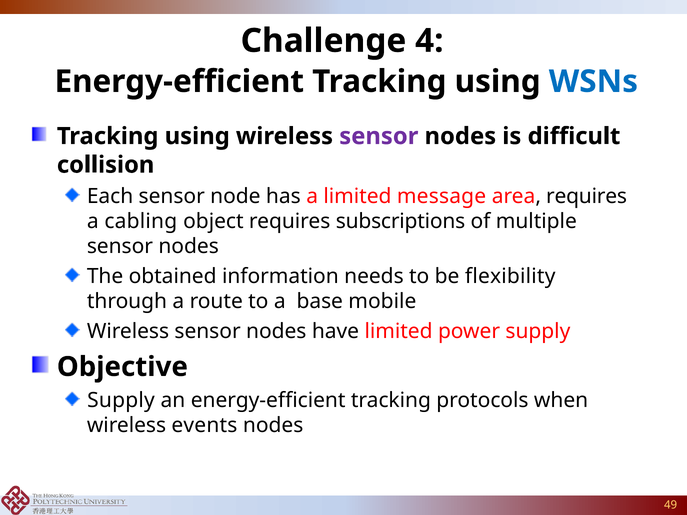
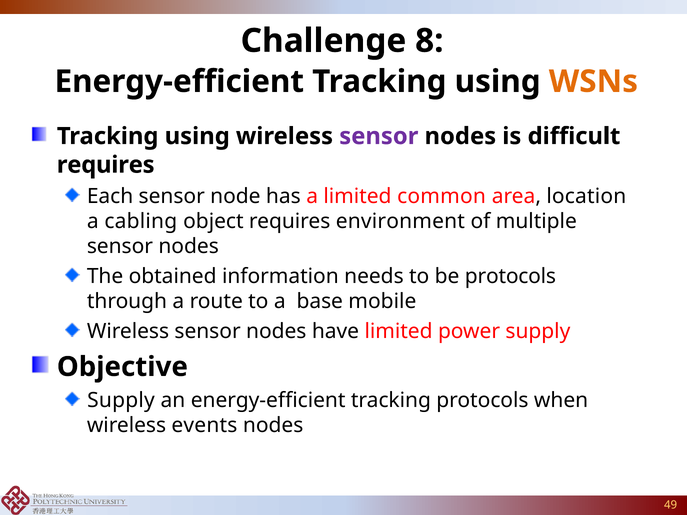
4: 4 -> 8
WSNs colour: blue -> orange
collision at (106, 165): collision -> requires
message: message -> common
area requires: requires -> location
subscriptions: subscriptions -> environment
be flexibility: flexibility -> protocols
